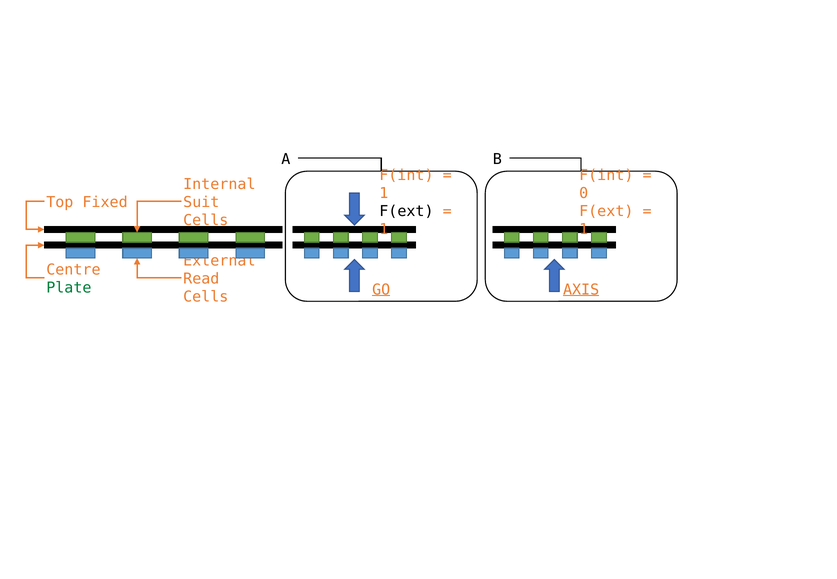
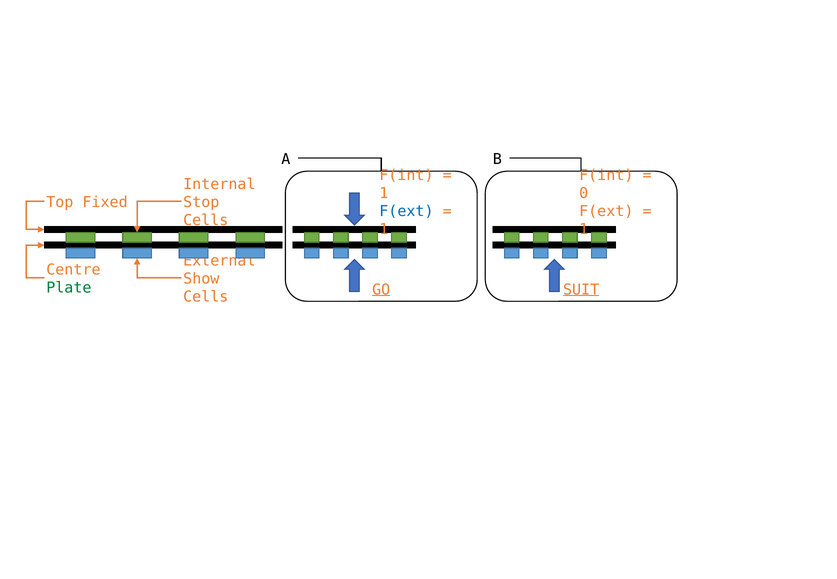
Suit: Suit -> Stop
F(ext at (406, 211) colour: black -> blue
Read: Read -> Show
AXIS: AXIS -> SUIT
